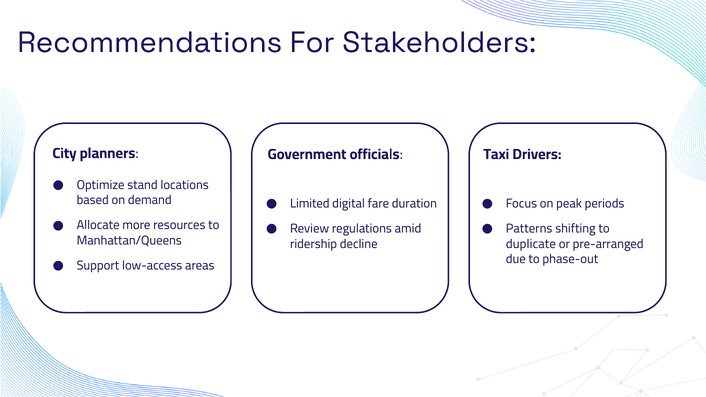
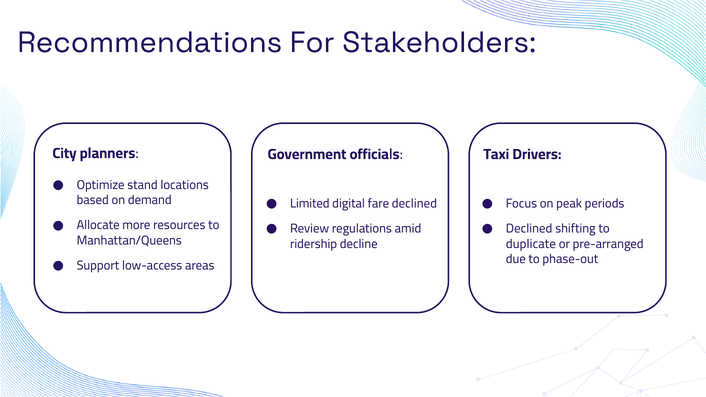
fare duration: duration -> declined
Patterns at (529, 229): Patterns -> Declined
